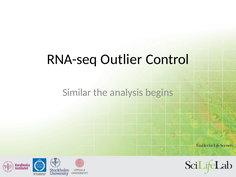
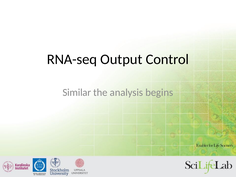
Outlier: Outlier -> Output
